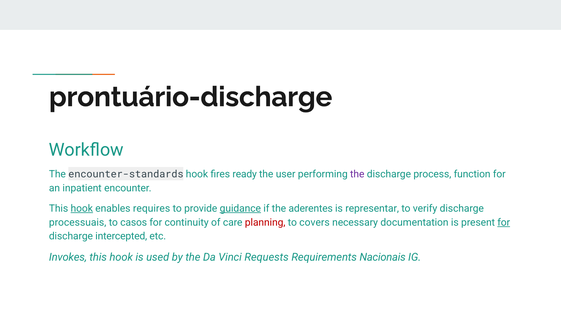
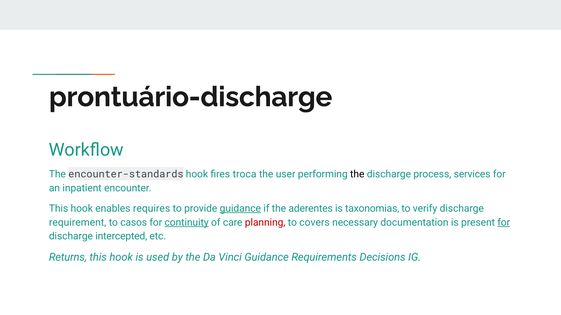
ready: ready -> troca
the at (357, 175) colour: purple -> black
function: function -> services
hook at (82, 209) underline: present -> none
representar: representar -> taxonomias
processuais: processuais -> requirement
continuity underline: none -> present
Invokes: Invokes -> Returns
Vinci Requests: Requests -> Guidance
Nacionais: Nacionais -> Decisions
